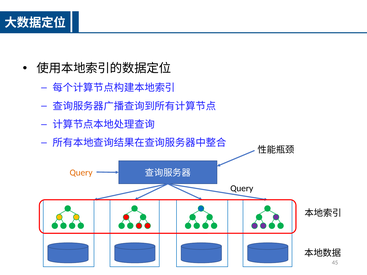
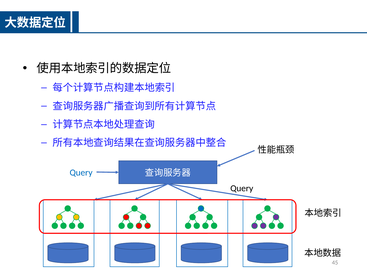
Query at (81, 173) colour: orange -> blue
